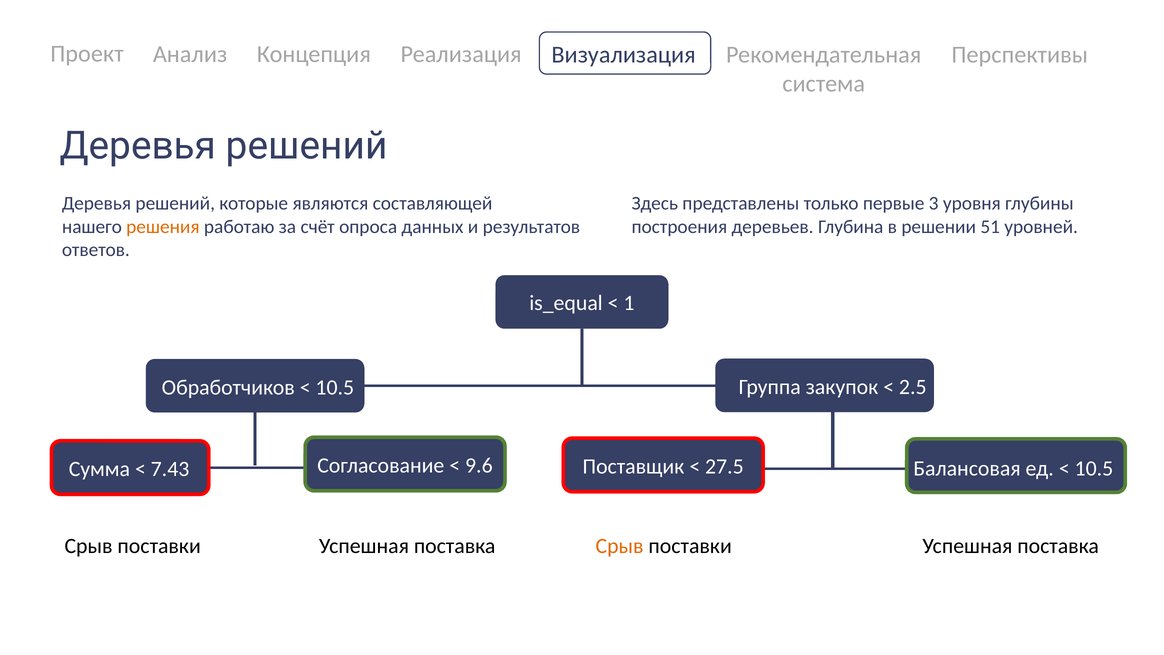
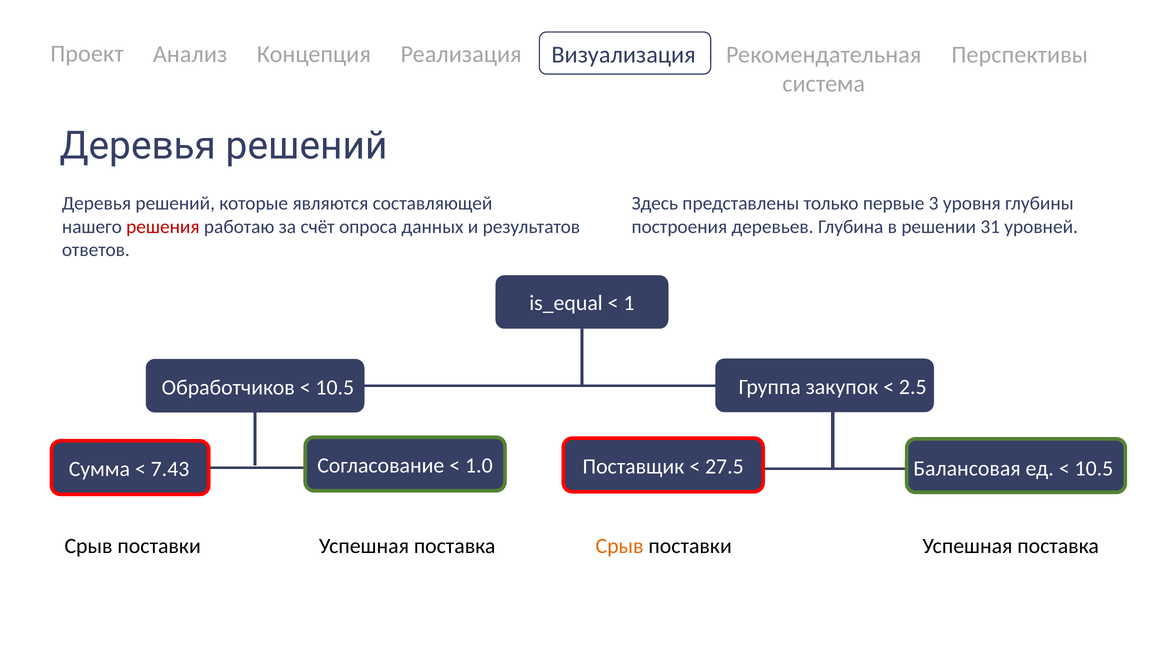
решения colour: orange -> red
51: 51 -> 31
9.6: 9.6 -> 1.0
